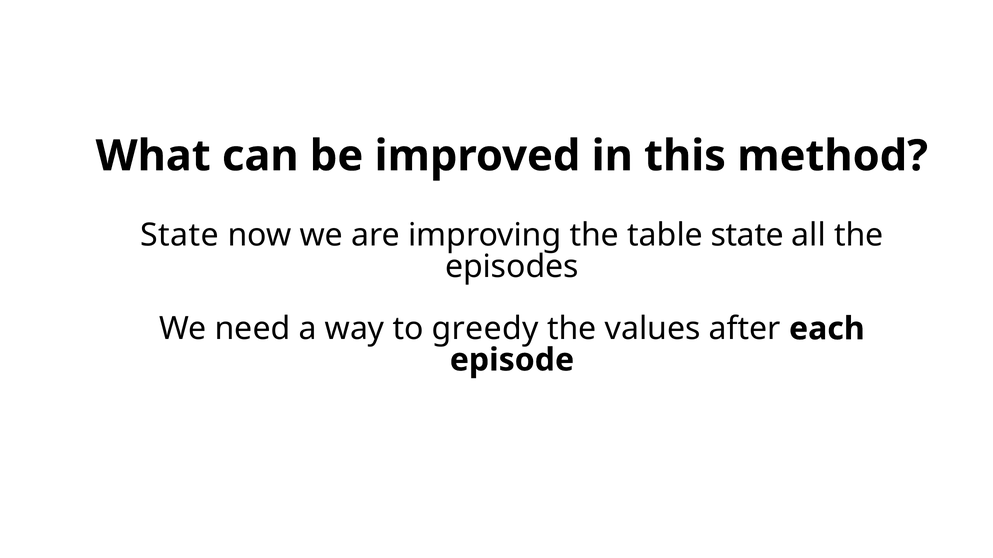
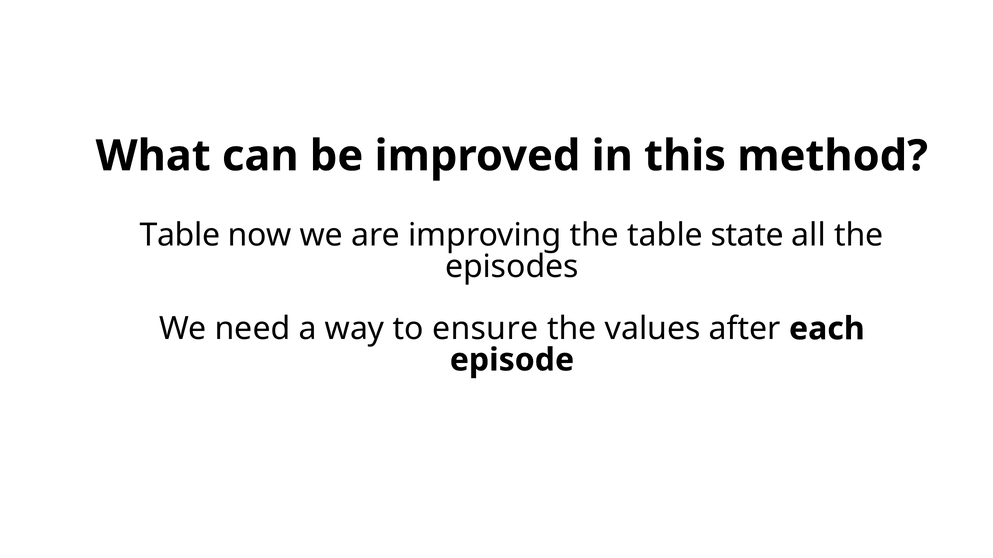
State at (180, 236): State -> Table
greedy: greedy -> ensure
